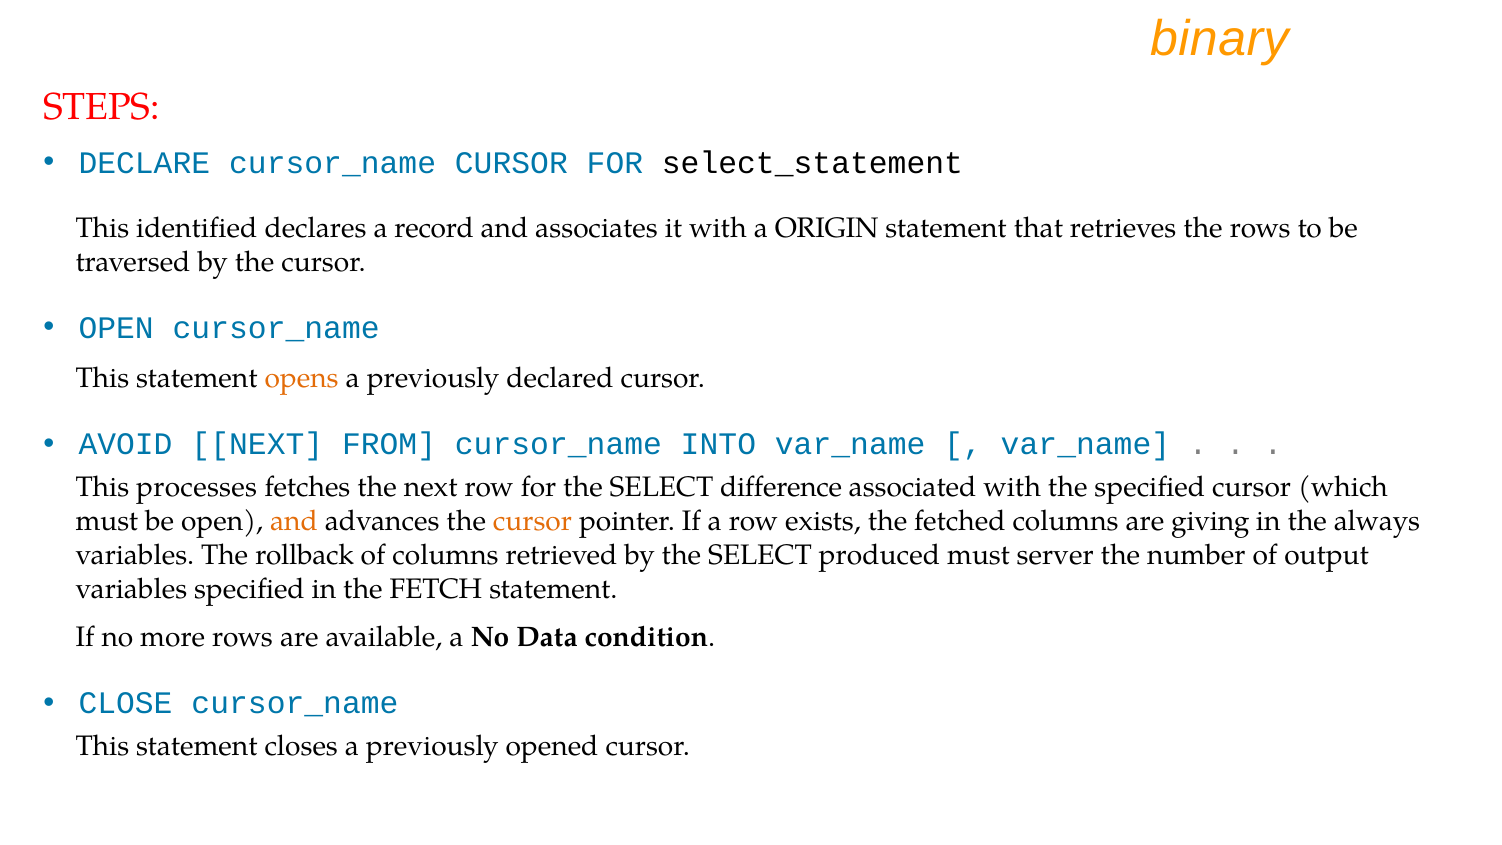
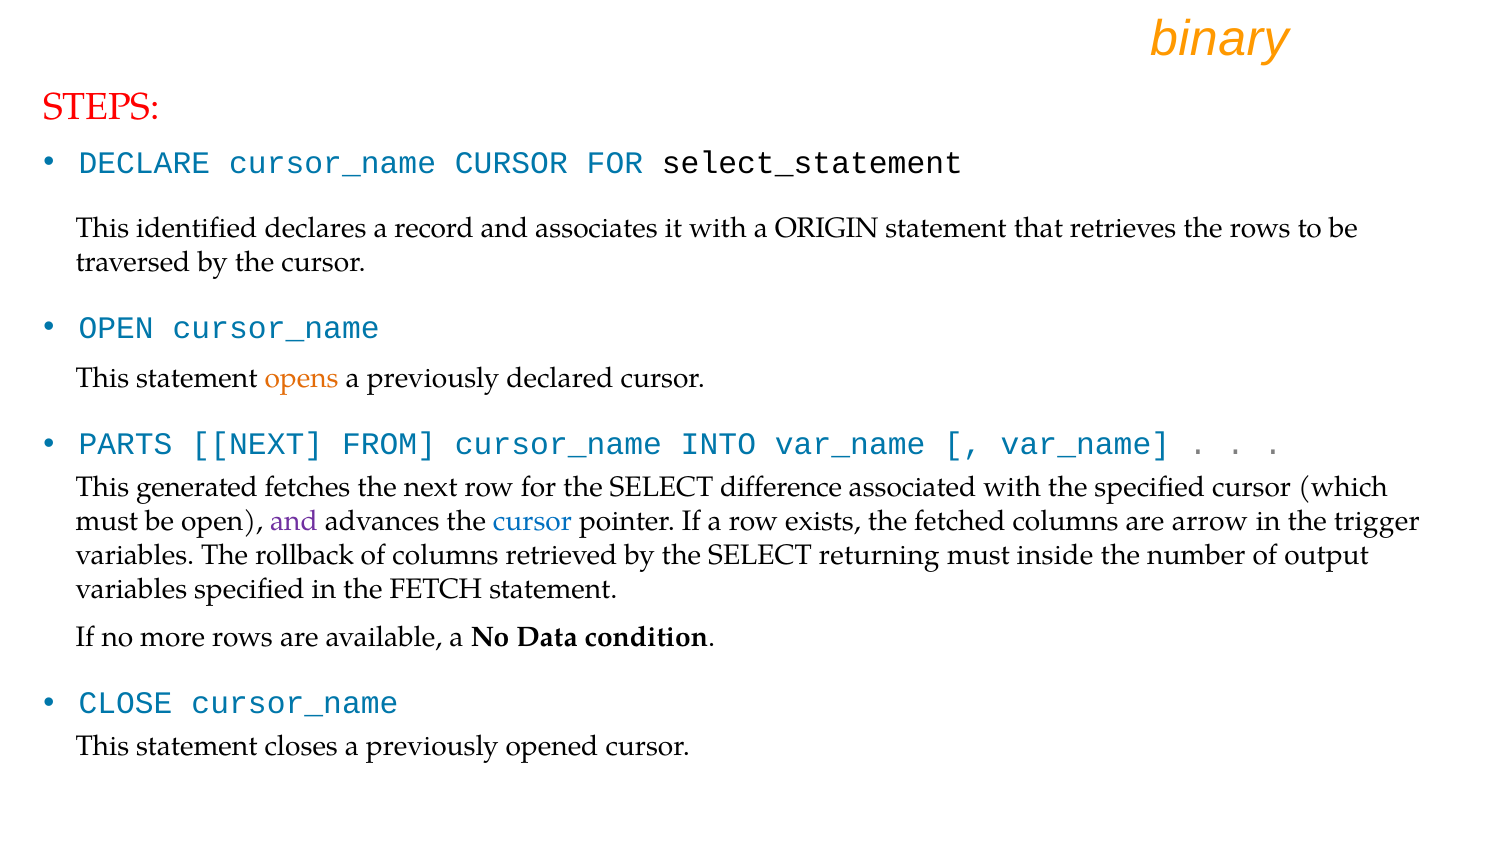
AVOID: AVOID -> PARTS
processes: processes -> generated
and at (294, 521) colour: orange -> purple
cursor at (532, 521) colour: orange -> blue
giving: giving -> arrow
always: always -> trigger
produced: produced -> returning
server: server -> inside
